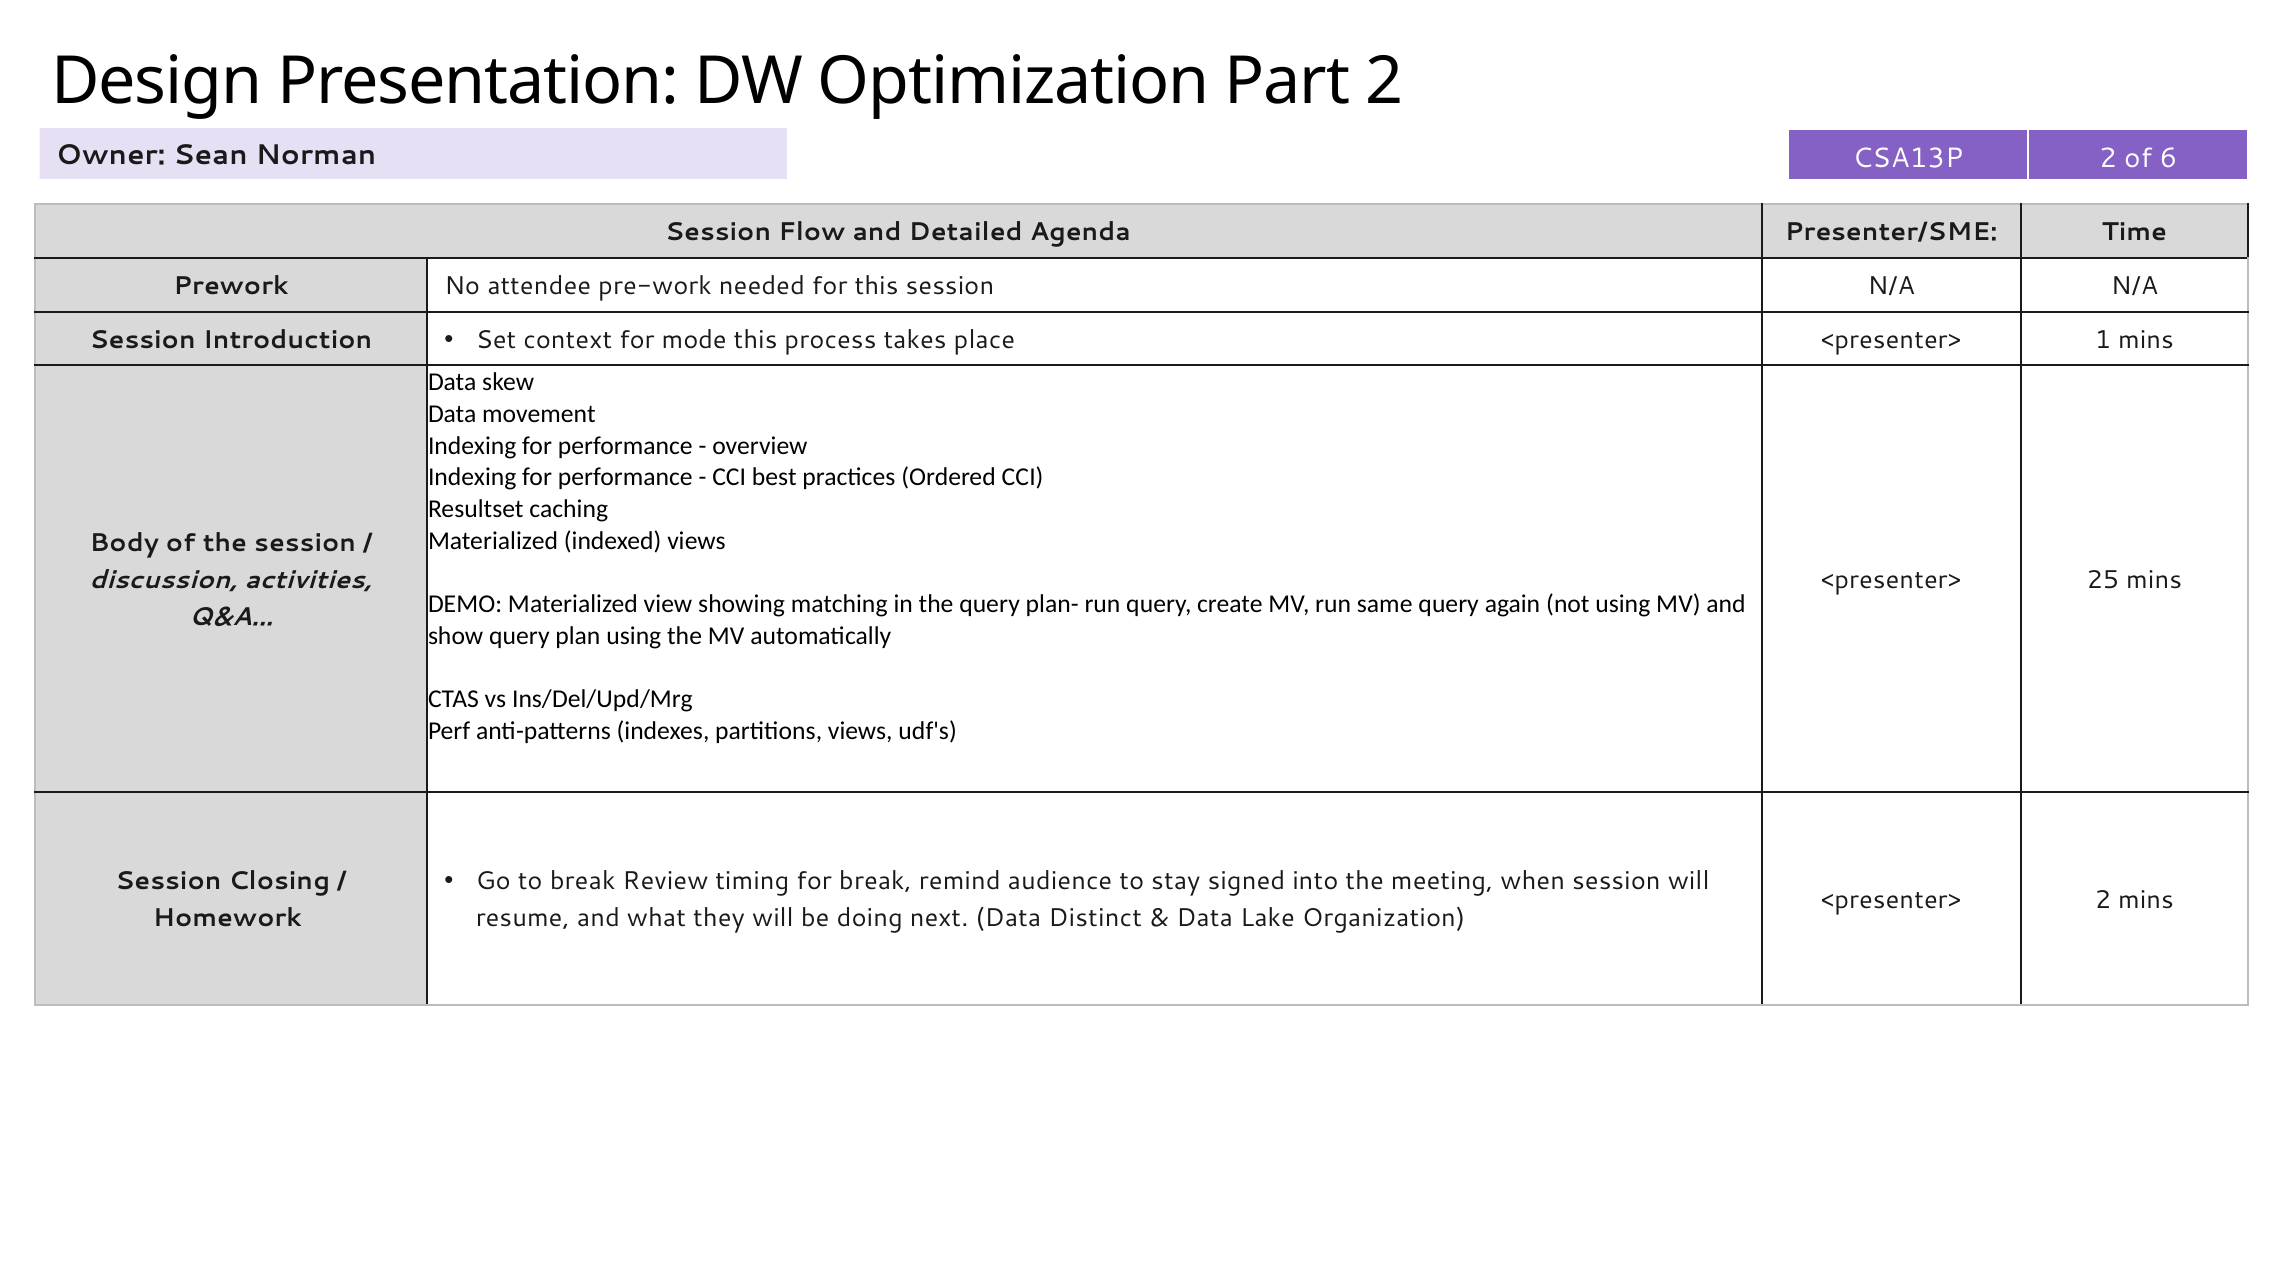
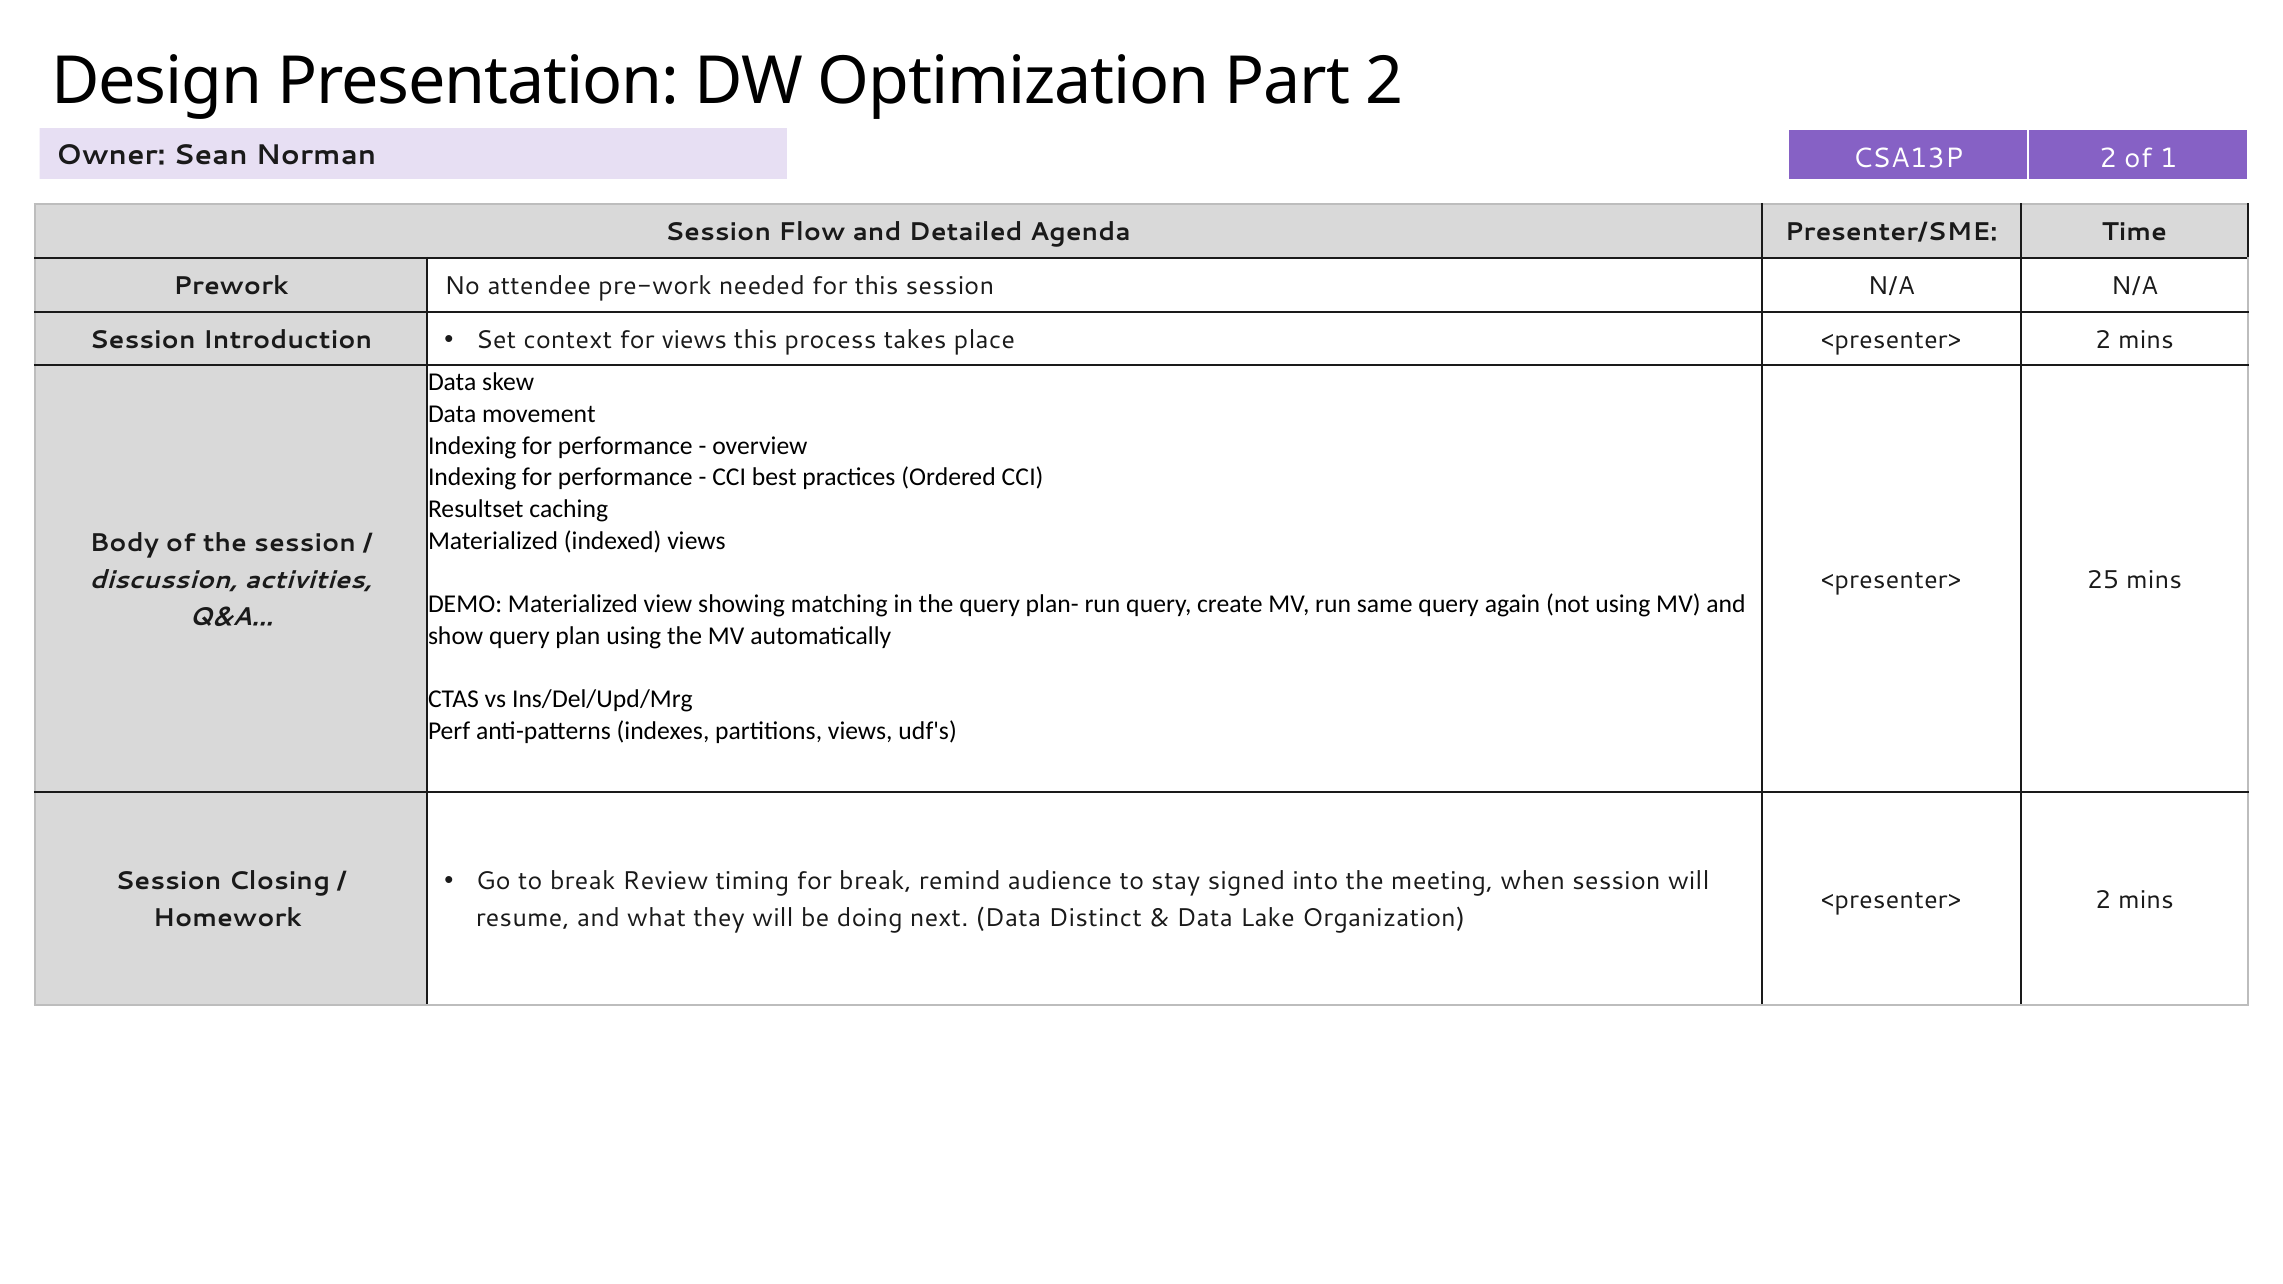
6: 6 -> 1
for mode: mode -> views
place <presenter> 1: 1 -> 2
